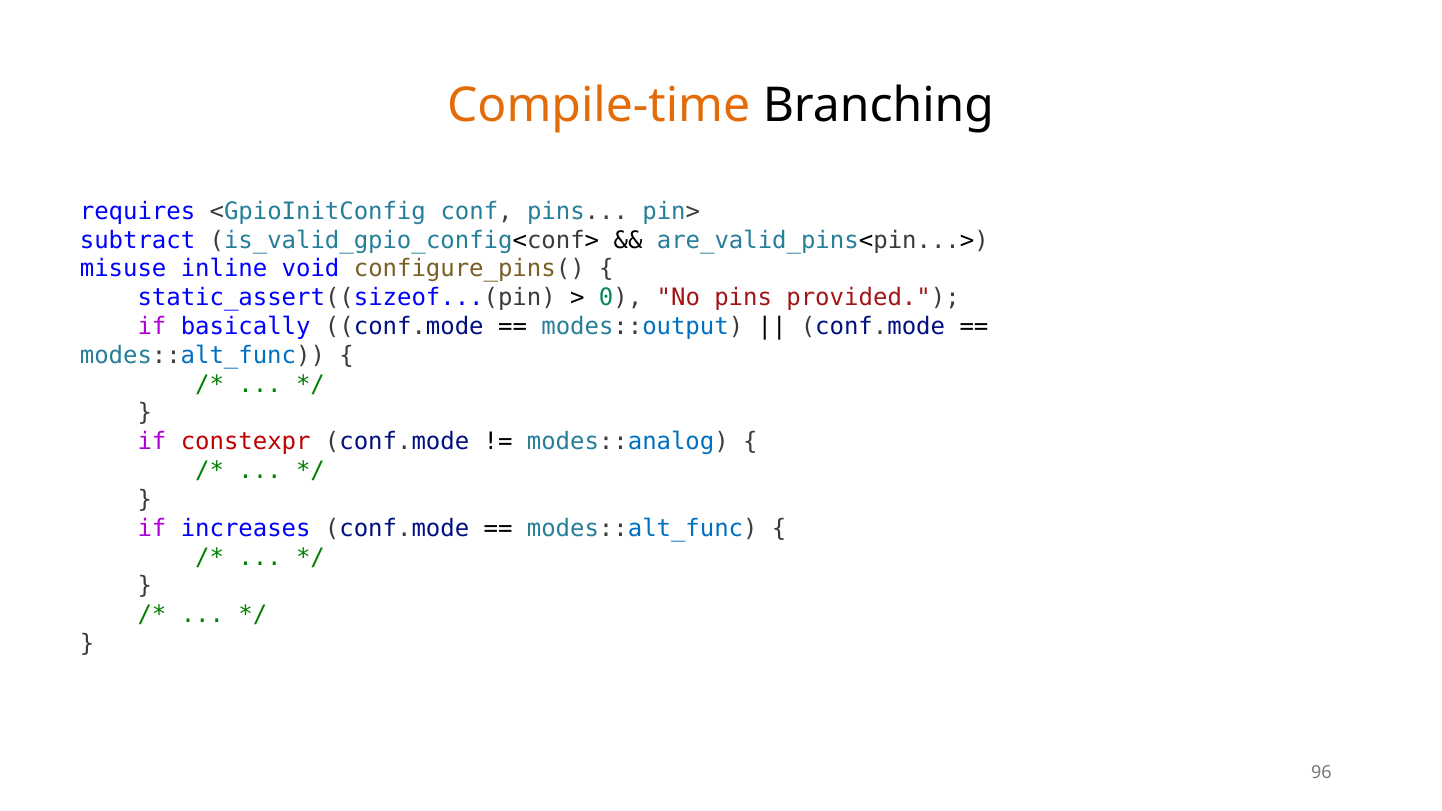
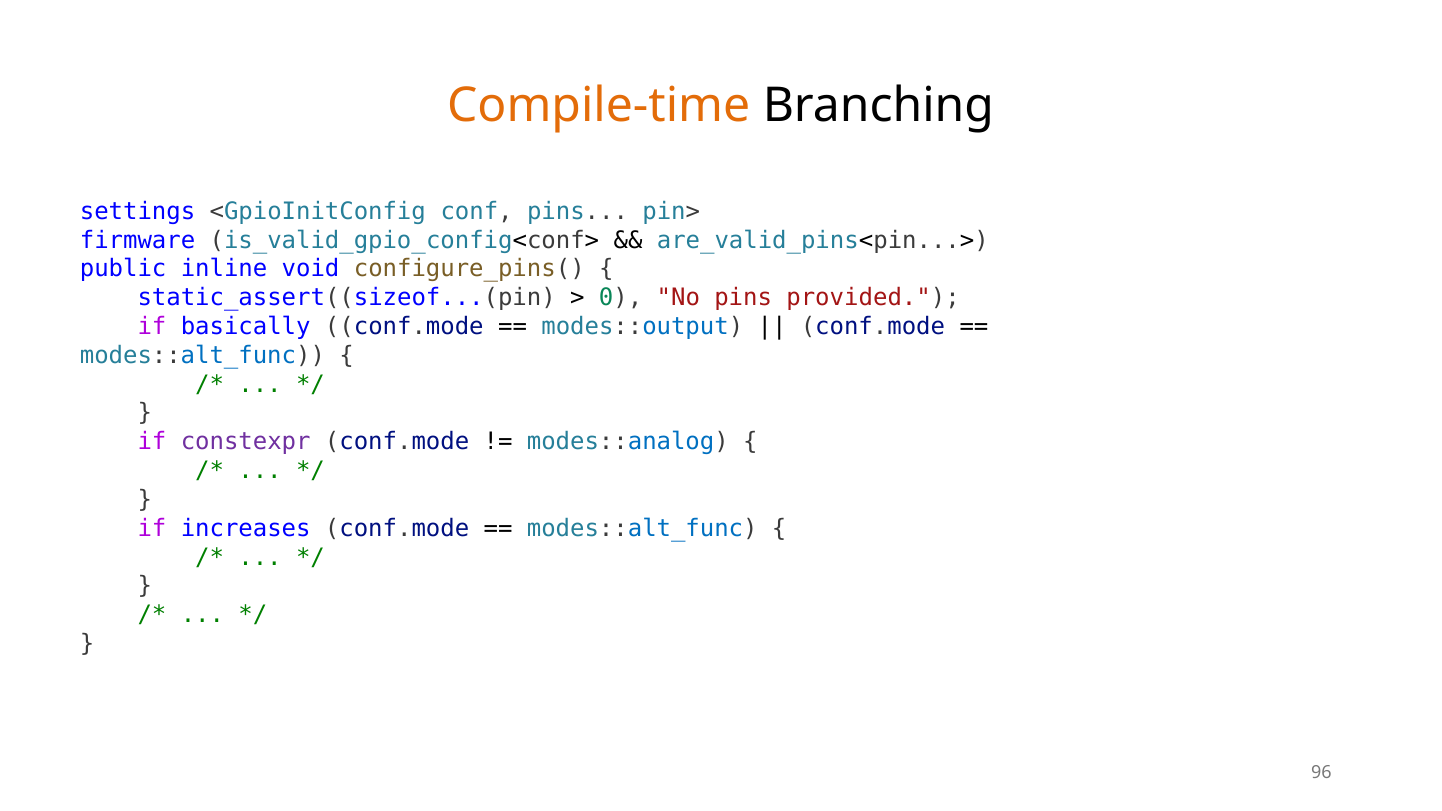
requires: requires -> settings
subtract: subtract -> firmware
misuse: misuse -> public
constexpr colour: red -> purple
